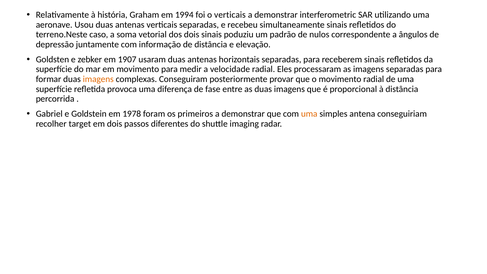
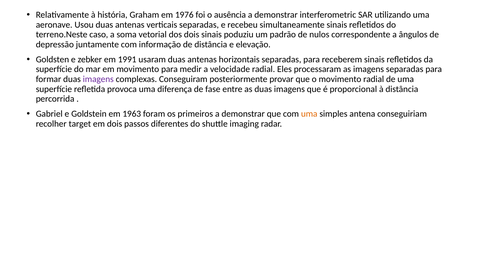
1994: 1994 -> 1976
o verticais: verticais -> ausência
1907: 1907 -> 1991
imagens at (98, 79) colour: orange -> purple
1978: 1978 -> 1963
